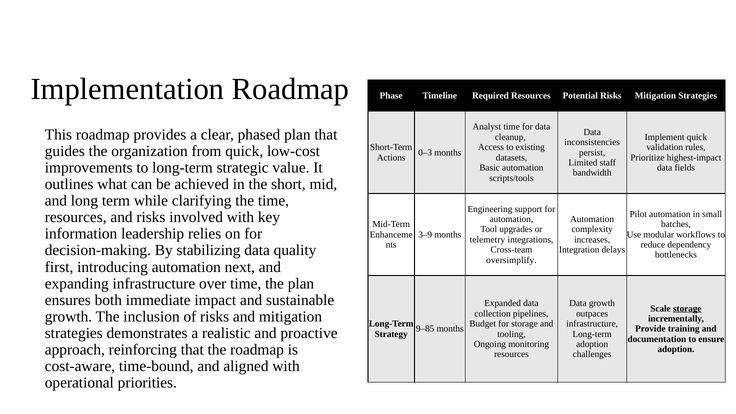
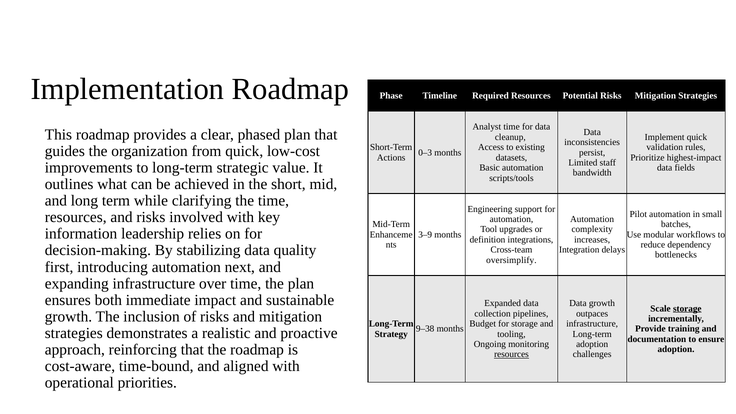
telemetry: telemetry -> definition
9–85: 9–85 -> 9–38
resources at (511, 354) underline: none -> present
